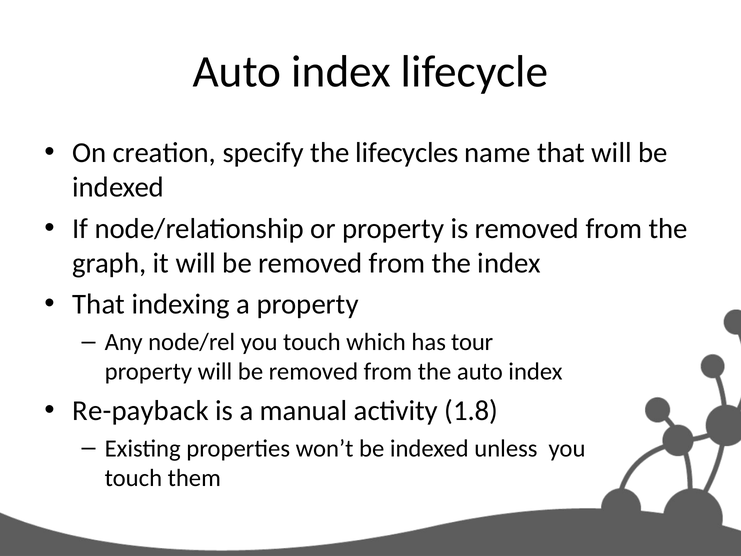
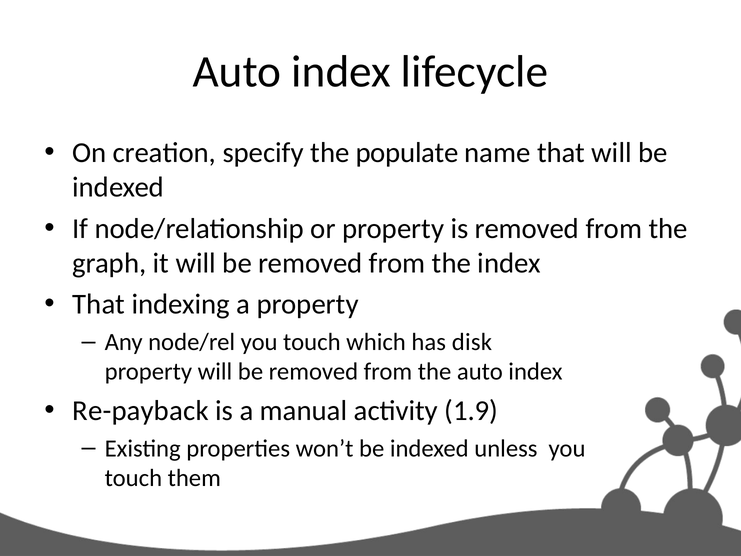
lifecycles: lifecycles -> populate
tour: tour -> disk
1.8: 1.8 -> 1.9
